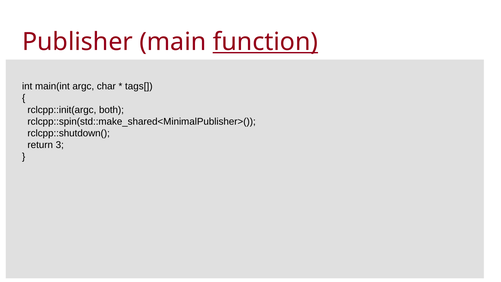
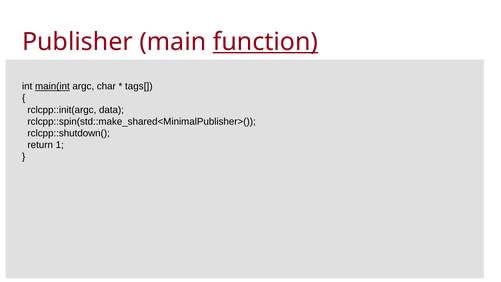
main(int underline: none -> present
both: both -> data
3: 3 -> 1
